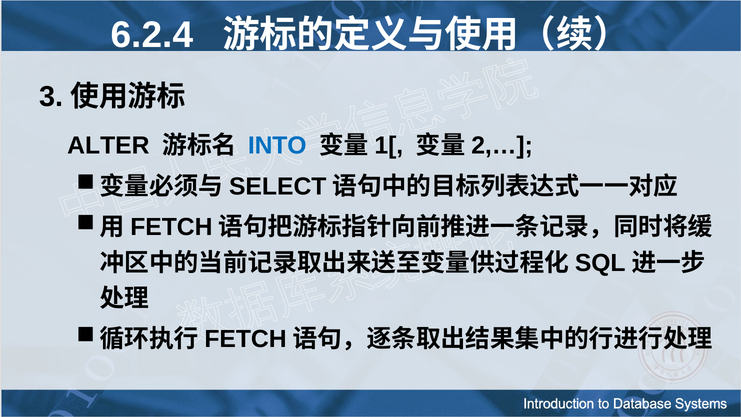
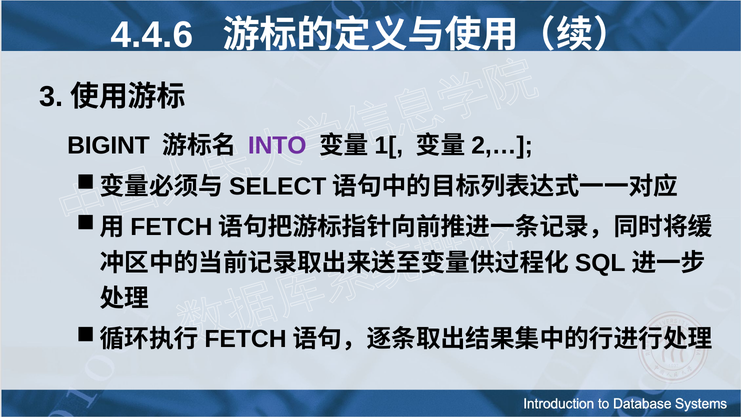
6.2.4: 6.2.4 -> 4.4.6
ALTER: ALTER -> BIGINT
INTO colour: blue -> purple
